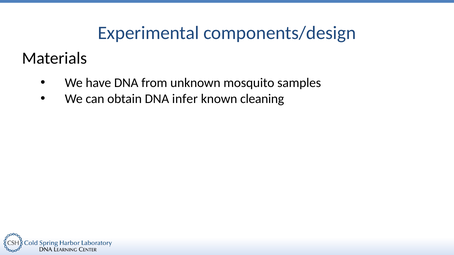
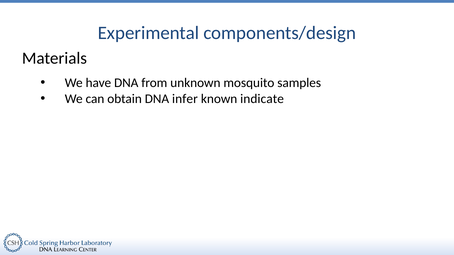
cleaning: cleaning -> indicate
